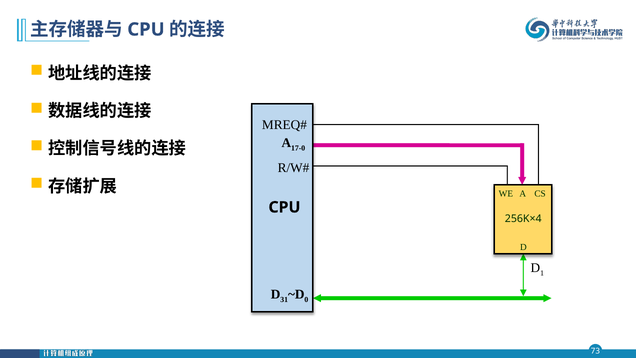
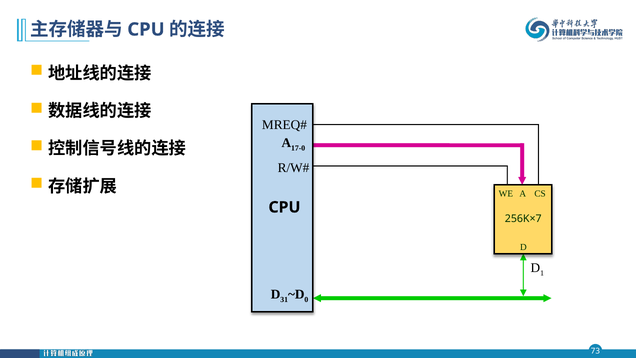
256K×4: 256K×4 -> 256K×7
